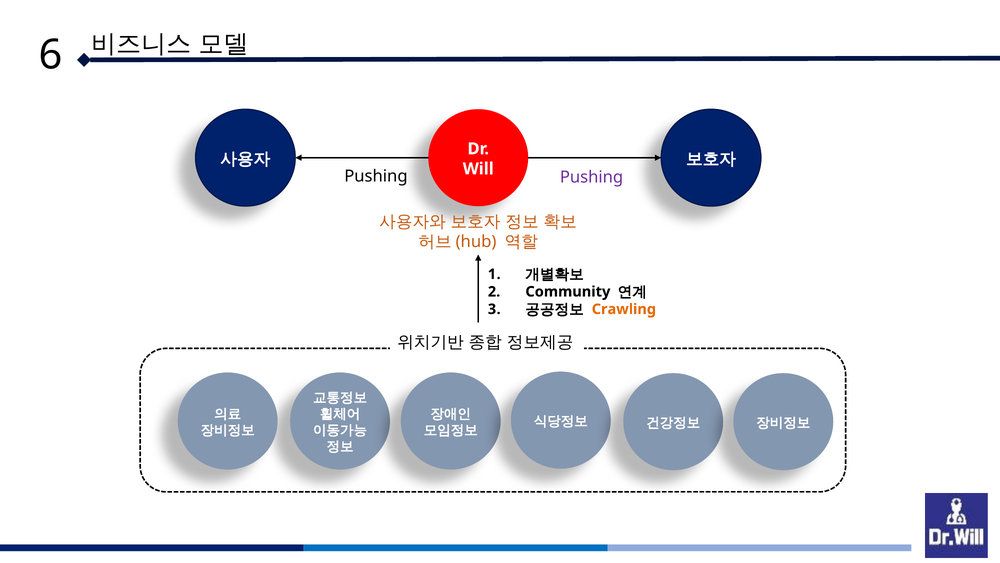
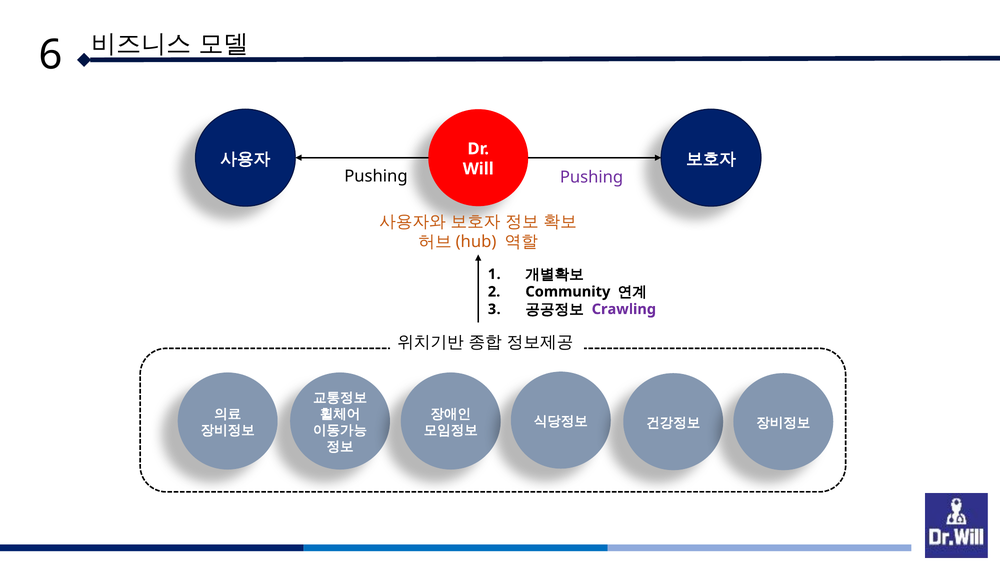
Crawling colour: orange -> purple
